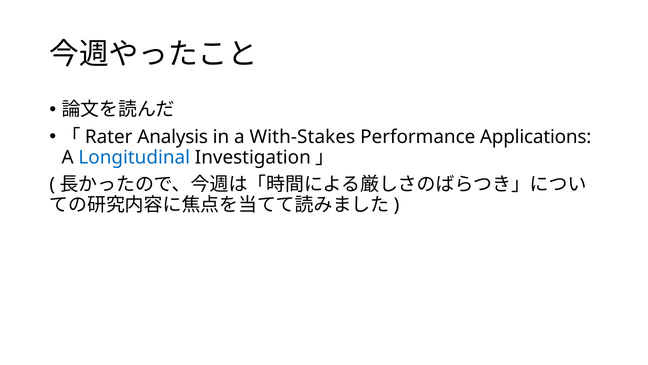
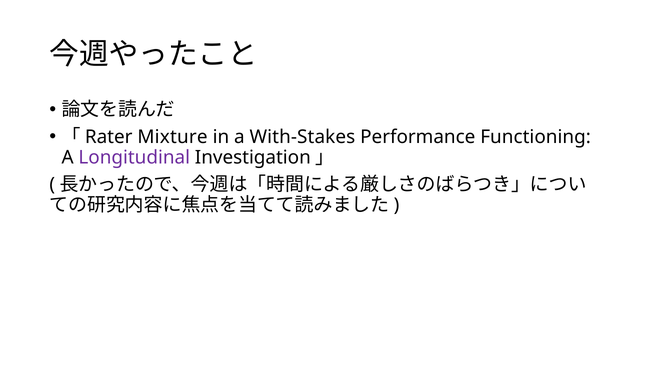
Analysis: Analysis -> Mixture
Applications: Applications -> Functioning
Longitudinal colour: blue -> purple
